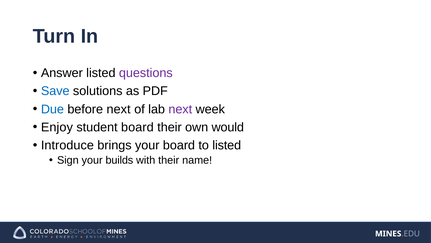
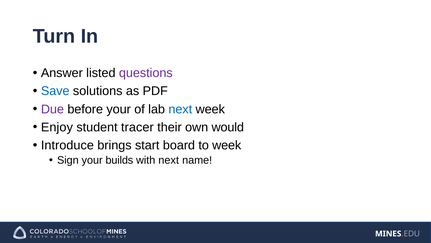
Due colour: blue -> purple
before next: next -> your
next at (180, 109) colour: purple -> blue
student board: board -> tracer
brings your: your -> start
to listed: listed -> week
with their: their -> next
